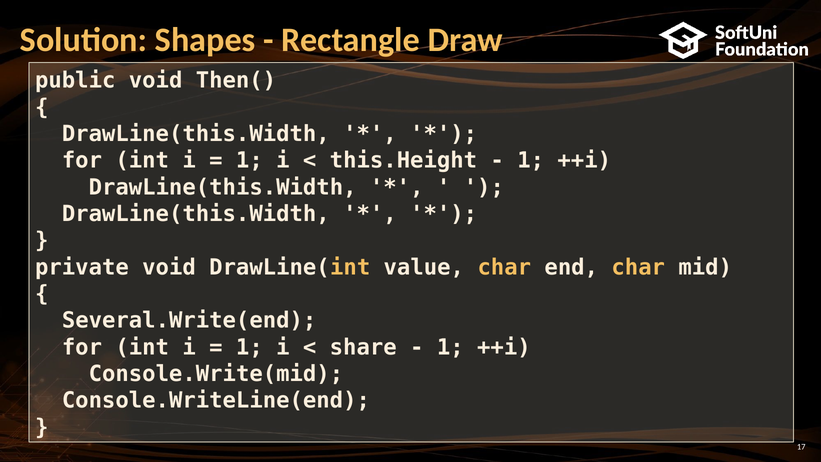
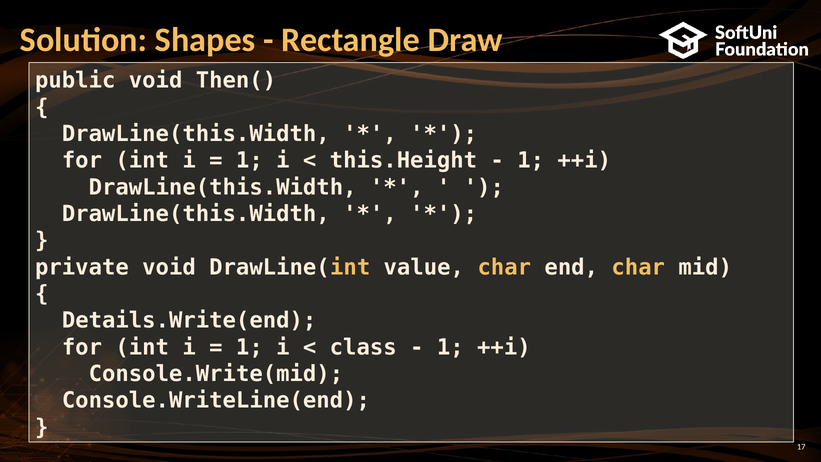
Several.Write(end: Several.Write(end -> Details.Write(end
share: share -> class
